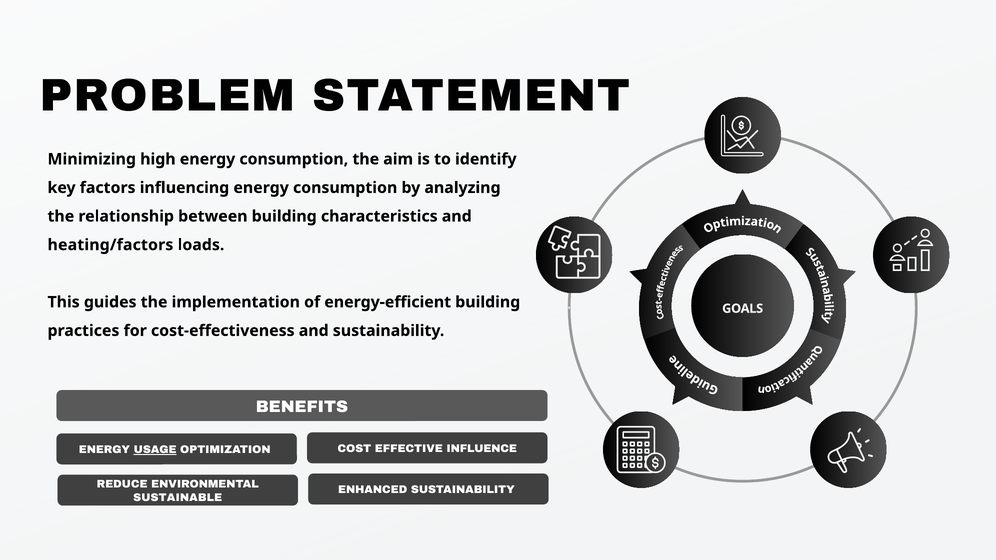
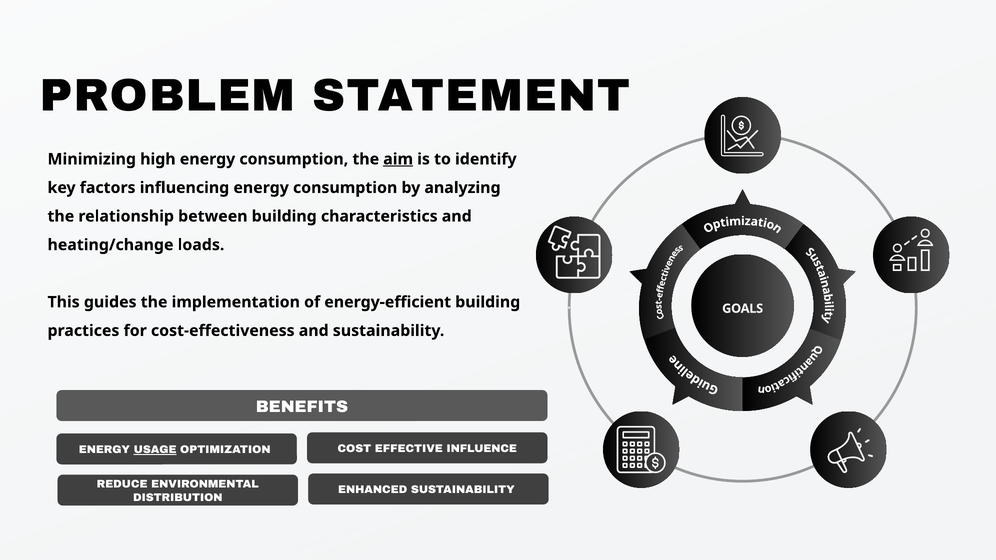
aim underline: none -> present
heating/factors: heating/factors -> heating/change
SUSTAINABLE: SUSTAINABLE -> DISTRIBUTION
